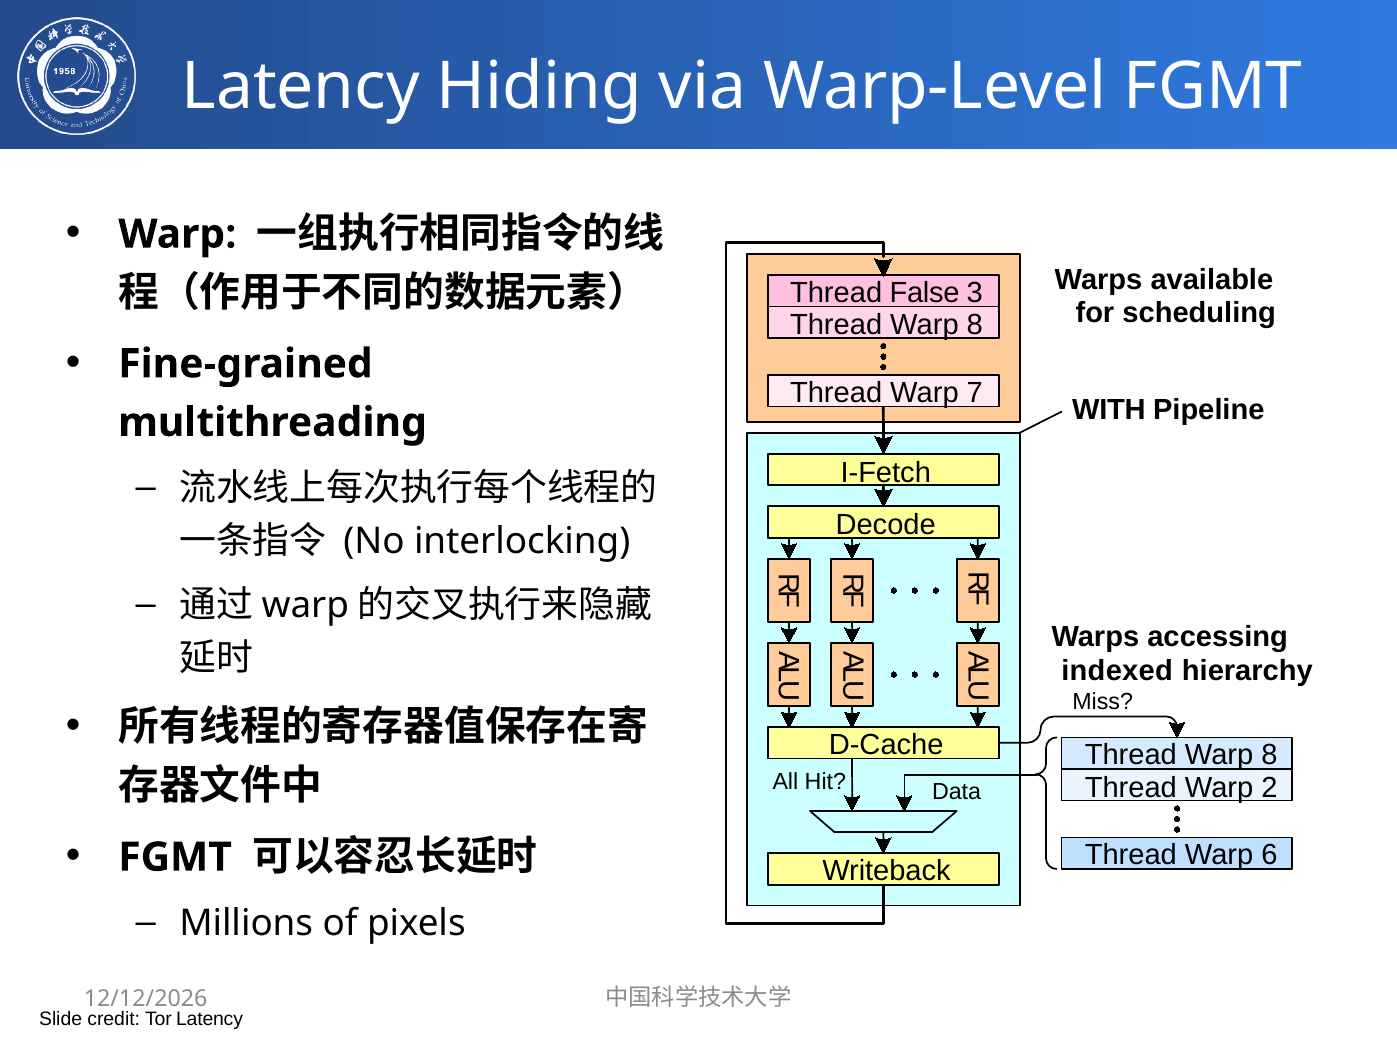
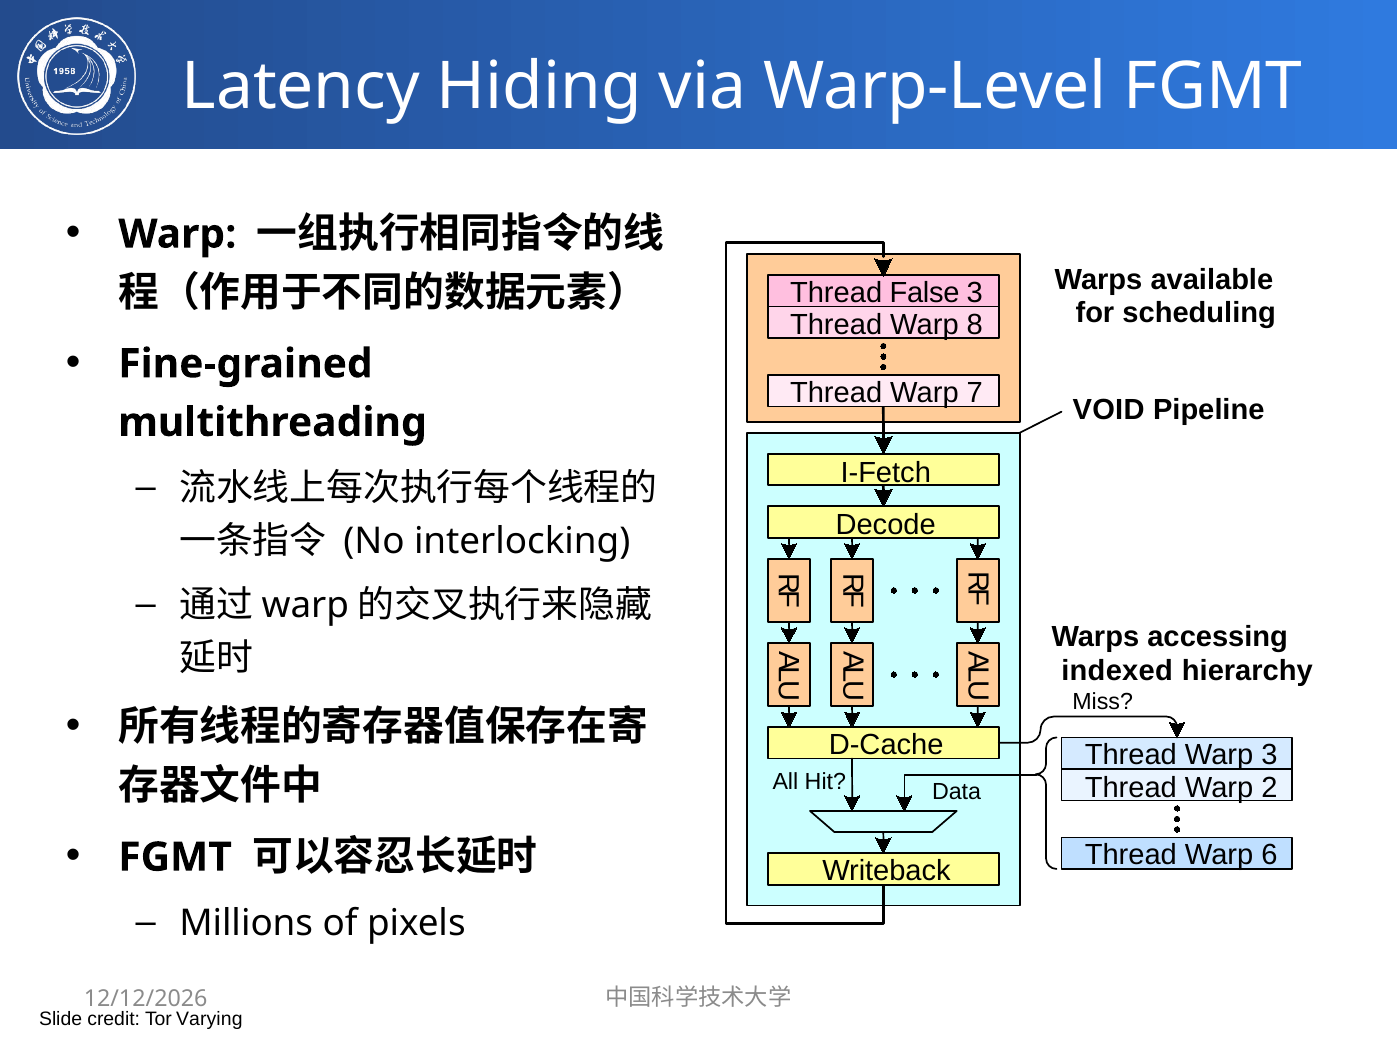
WITH: WITH -> VOID
8 at (1269, 755): 8 -> 3
Tor Latency: Latency -> Varying
